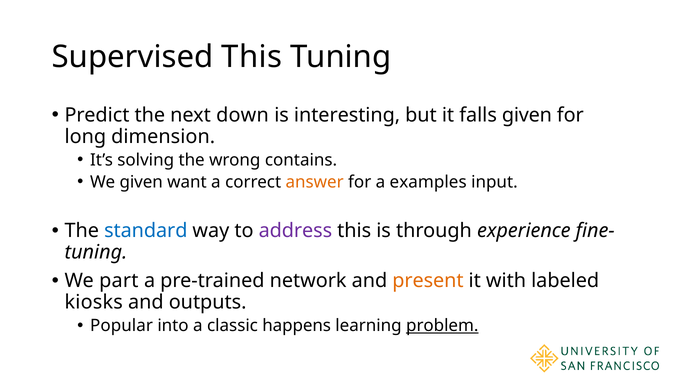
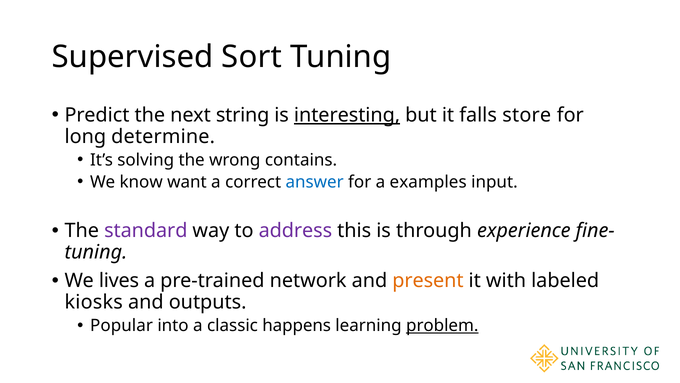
Supervised This: This -> Sort
down: down -> string
interesting underline: none -> present
falls given: given -> store
dimension: dimension -> determine
We given: given -> know
answer colour: orange -> blue
standard colour: blue -> purple
part: part -> lives
